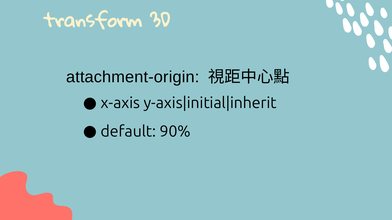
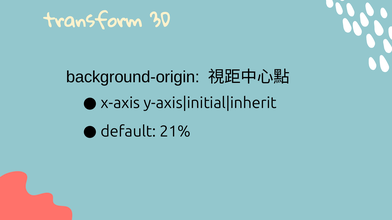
attachment-origin: attachment-origin -> background-origin
90%: 90% -> 21%
